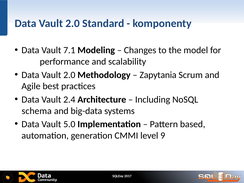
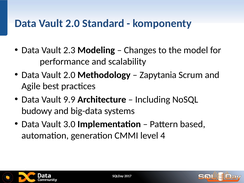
7.1: 7.1 -> 2.3
2.4: 2.4 -> 9.9
schema: schema -> budowy
5.0: 5.0 -> 3.0
9: 9 -> 4
